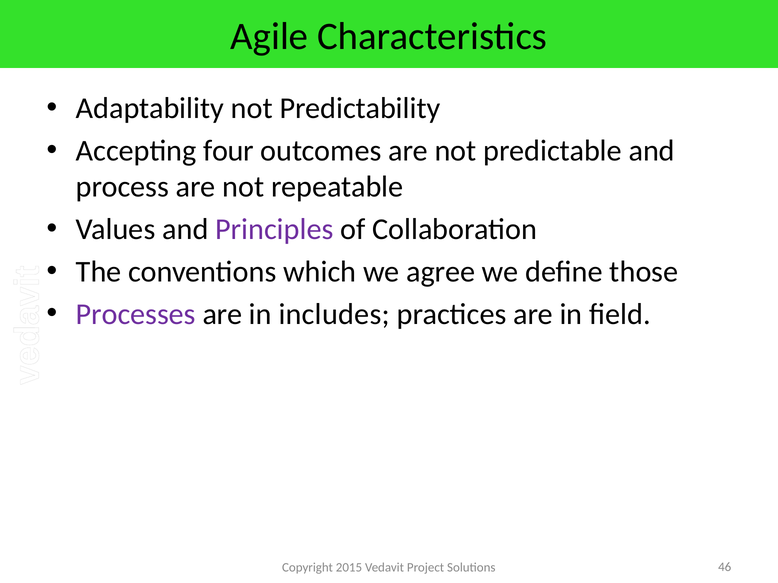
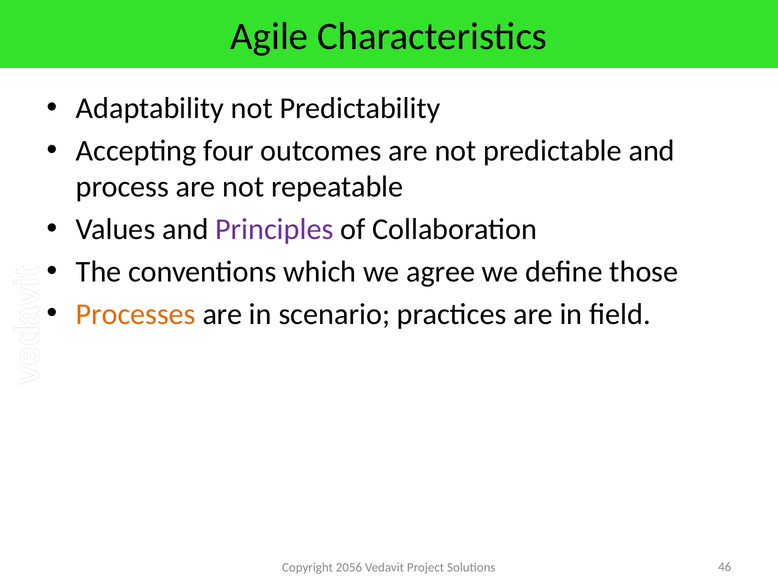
Processes colour: purple -> orange
includes: includes -> scenario
2015: 2015 -> 2056
